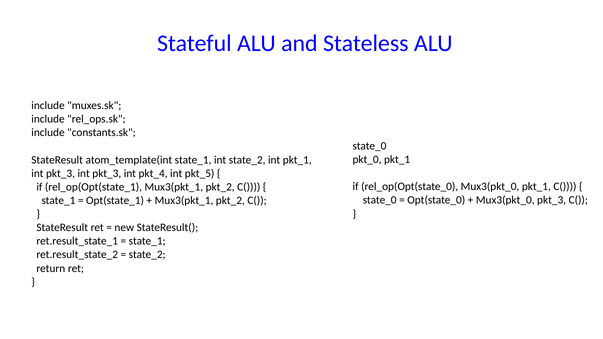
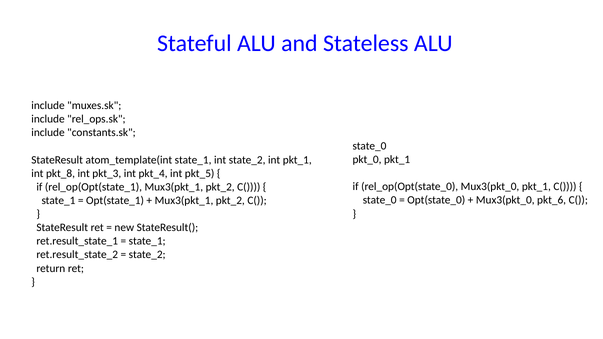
pkt_3 at (61, 173): pkt_3 -> pkt_8
Mux3(pkt_0 pkt_3: pkt_3 -> pkt_6
